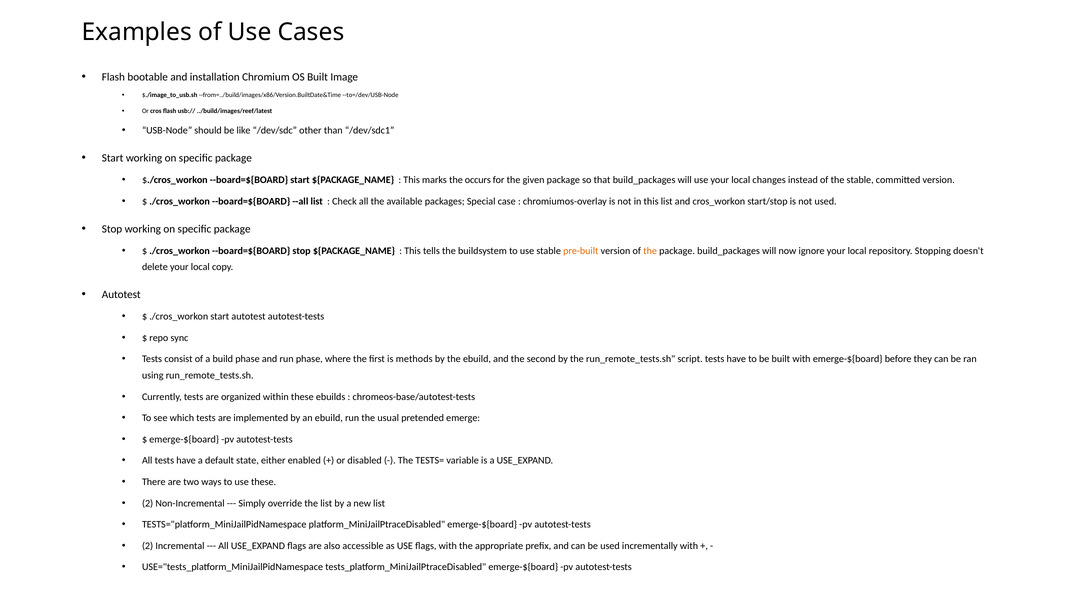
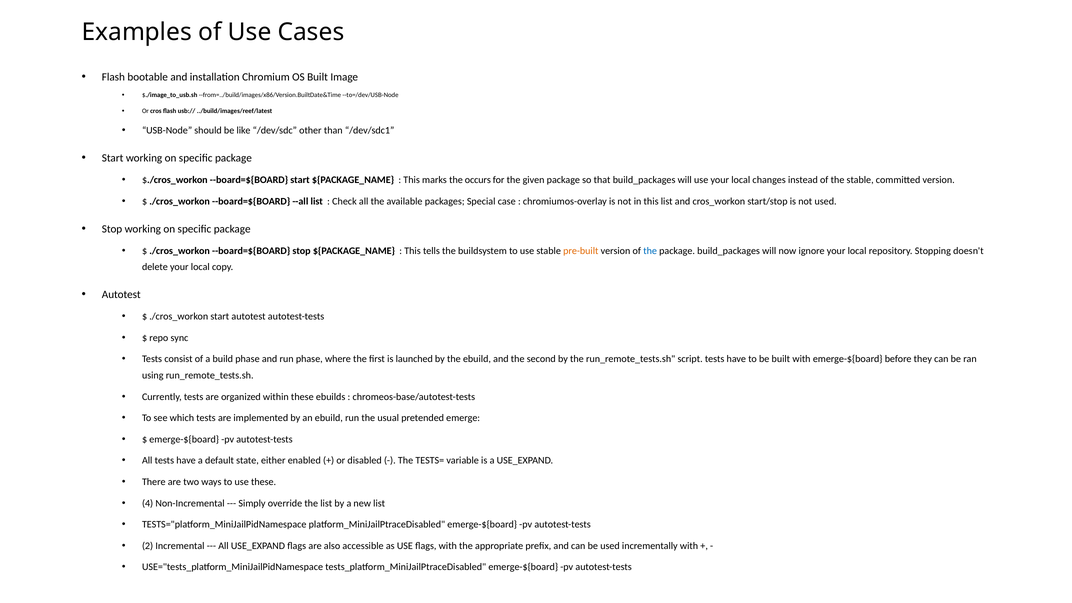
the at (650, 251) colour: orange -> blue
methods: methods -> launched
2 at (148, 503): 2 -> 4
